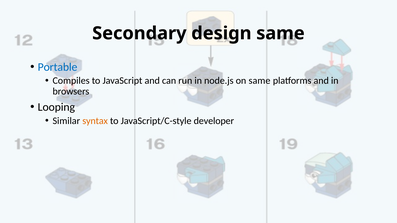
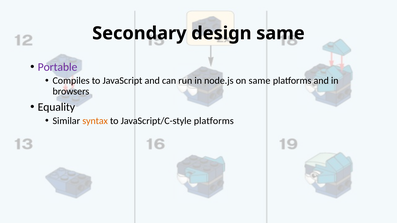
Portable colour: blue -> purple
Looping: Looping -> Equality
JavaScript/C-style developer: developer -> platforms
